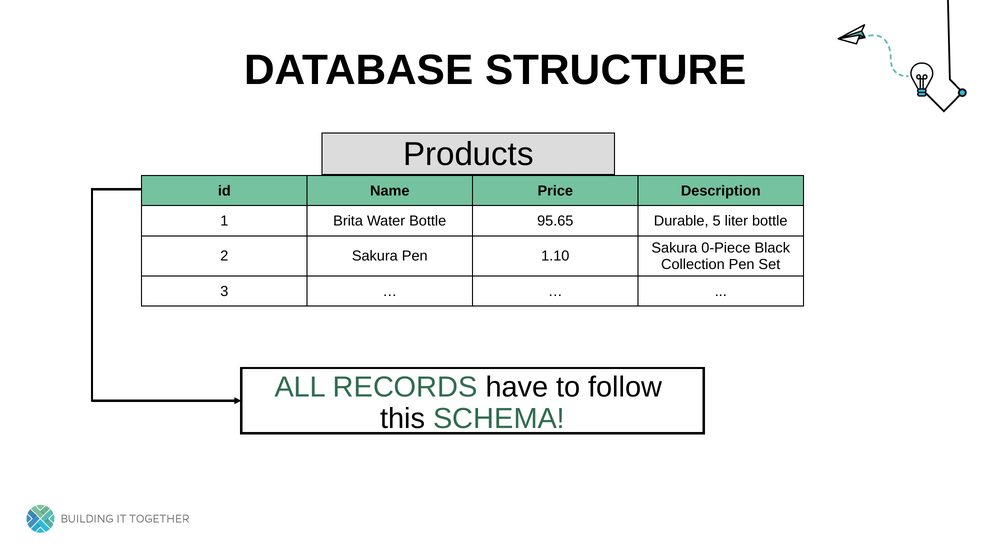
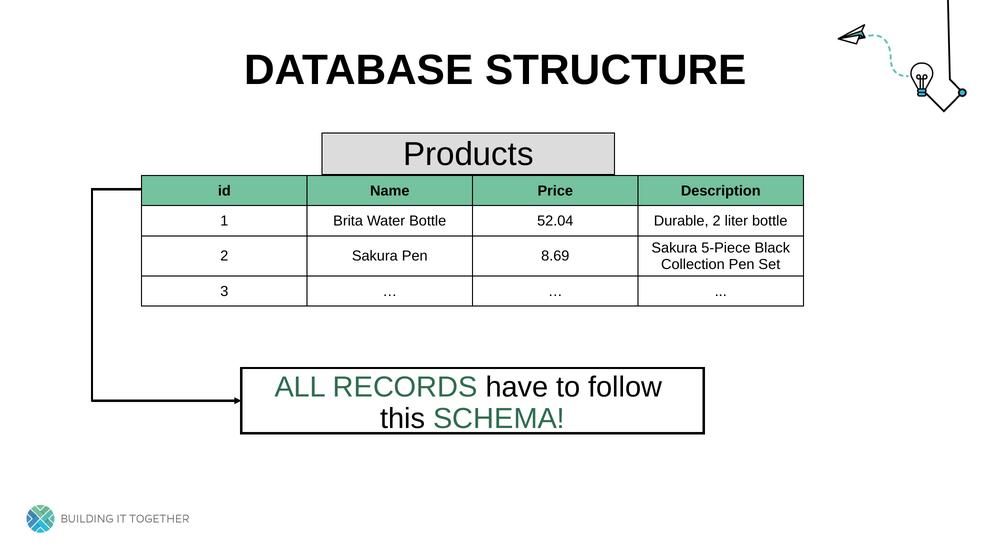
95.65: 95.65 -> 52.04
Durable 5: 5 -> 2
0-Piece: 0-Piece -> 5-Piece
1.10: 1.10 -> 8.69
